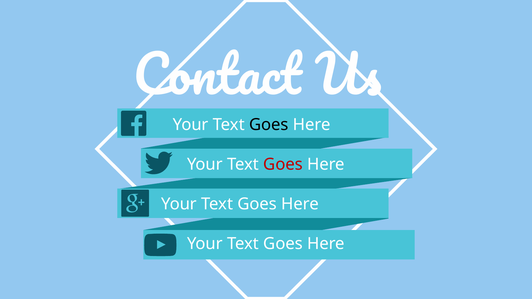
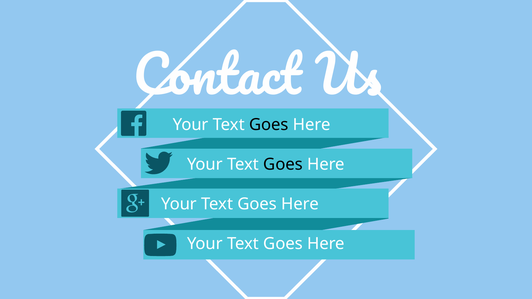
Goes at (283, 165) colour: red -> black
